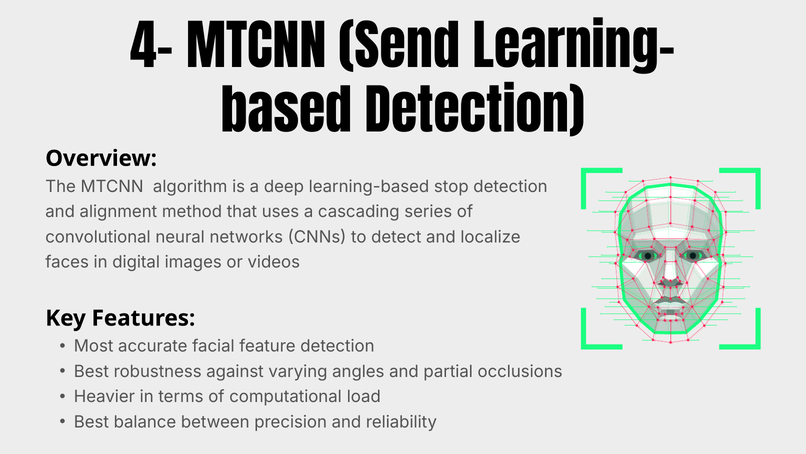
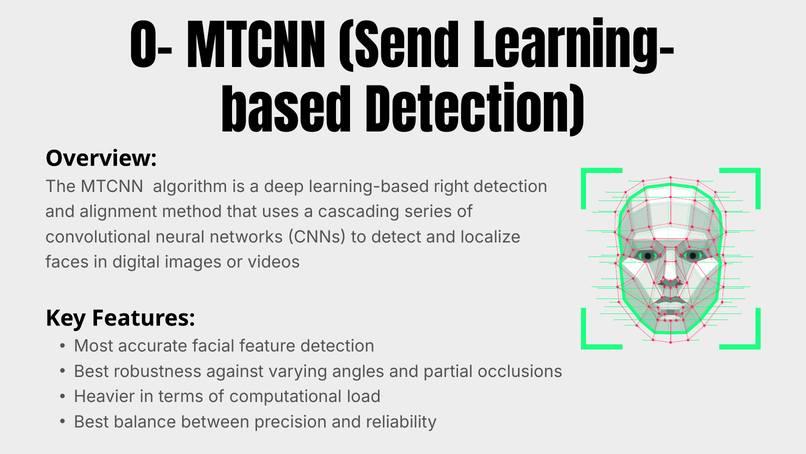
4-: 4- -> 0-
stop: stop -> right
